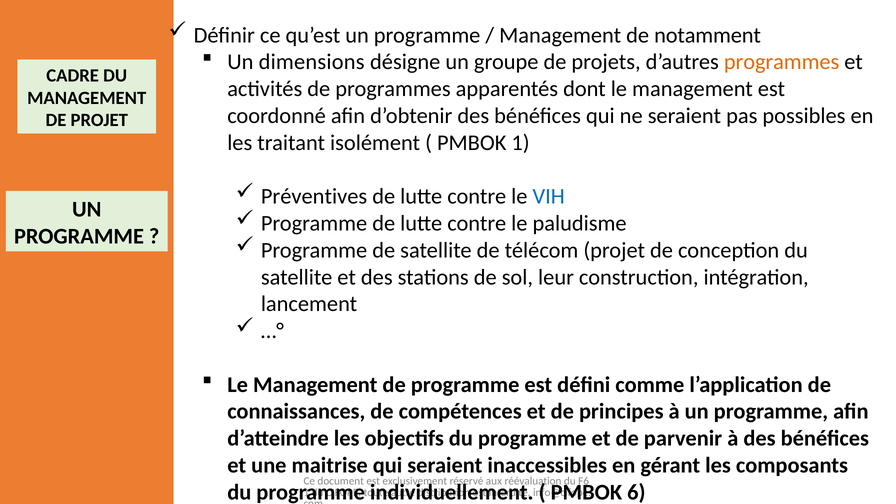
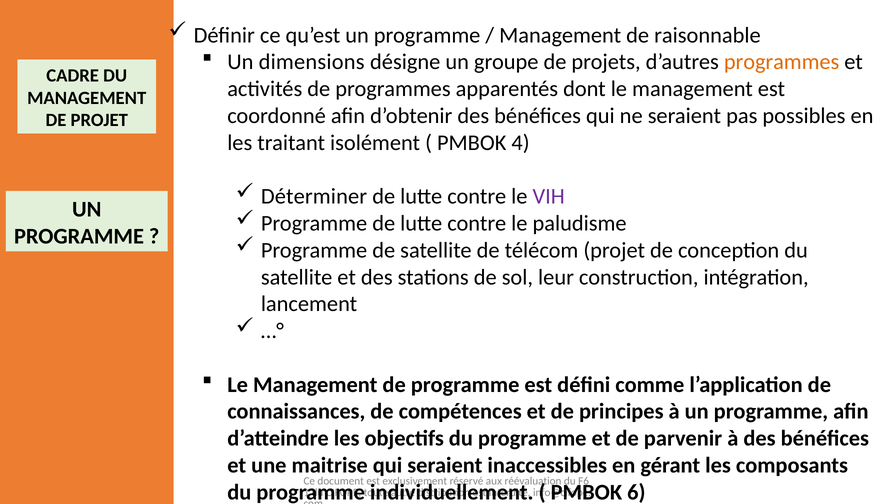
notamment: notamment -> raisonnable
PMBOK 1: 1 -> 4
Préventives: Préventives -> Déterminer
VIH colour: blue -> purple
